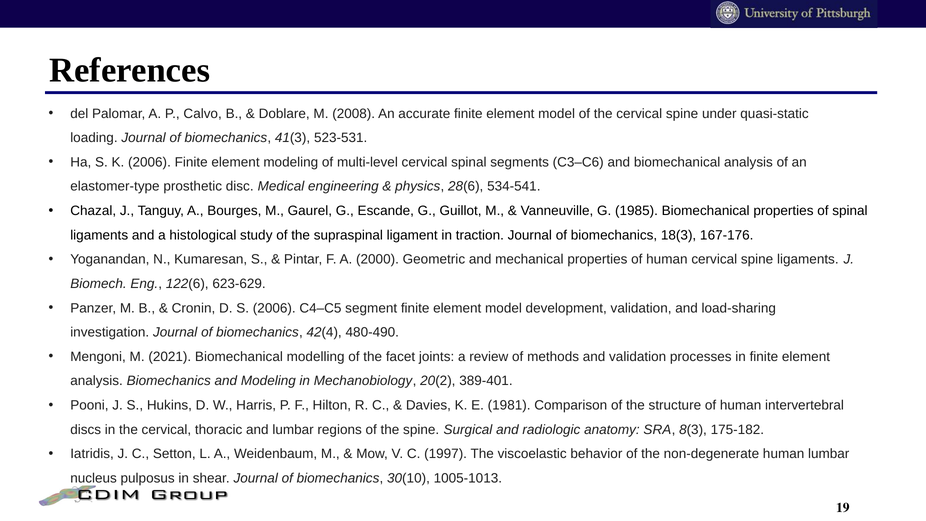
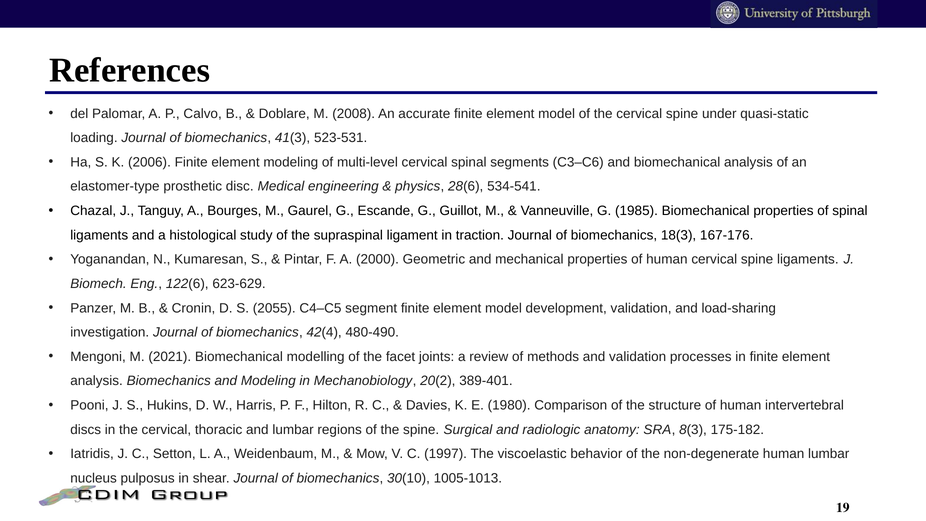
S 2006: 2006 -> 2055
1981: 1981 -> 1980
